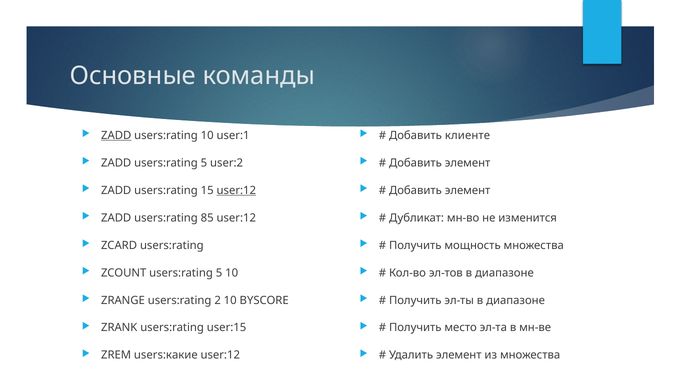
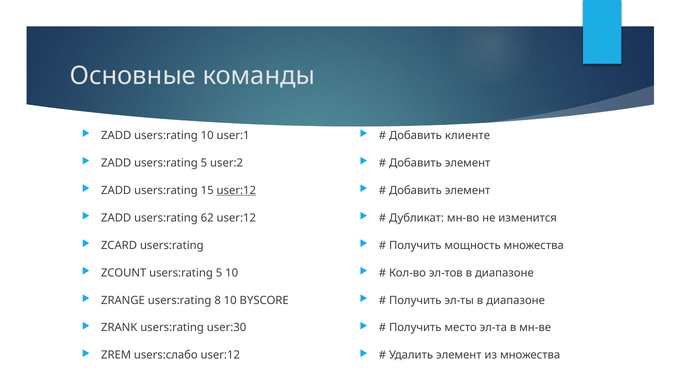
ZADD at (116, 135) underline: present -> none
85: 85 -> 62
2: 2 -> 8
user:15: user:15 -> user:30
users:какие: users:какие -> users:слабо
